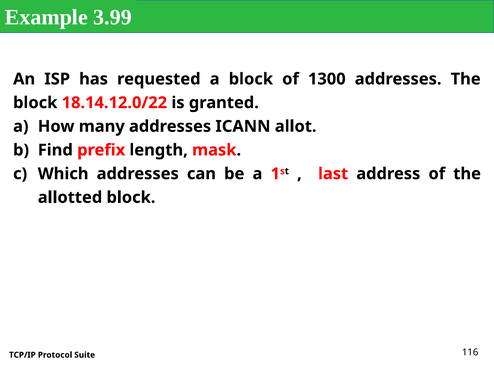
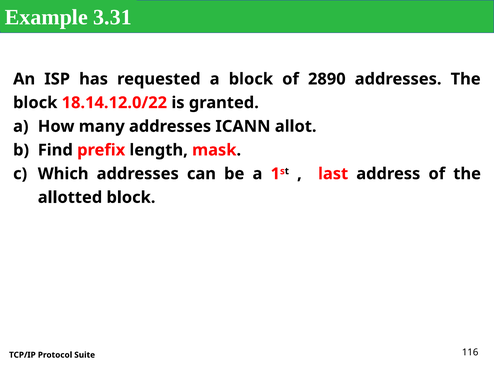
3.99: 3.99 -> 3.31
1300: 1300 -> 2890
